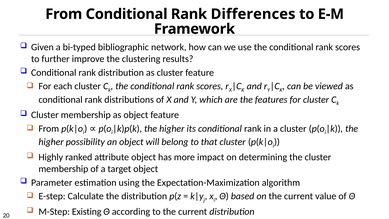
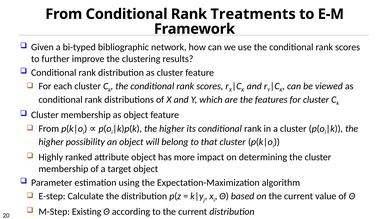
Differences: Differences -> Treatments
